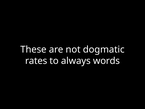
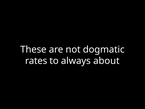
words: words -> about
